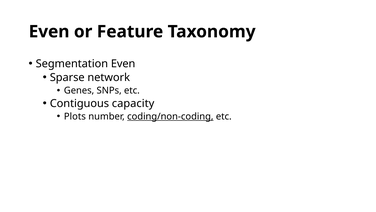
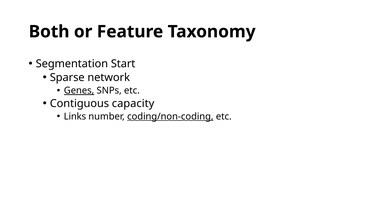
Even at (49, 32): Even -> Both
Segmentation Even: Even -> Start
Genes underline: none -> present
Plots: Plots -> Links
